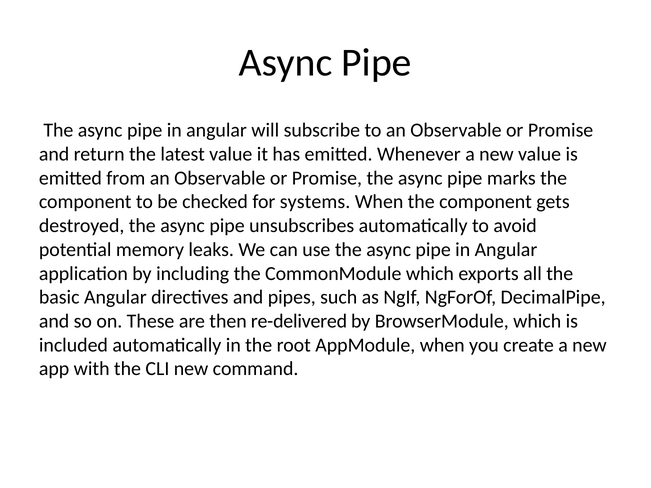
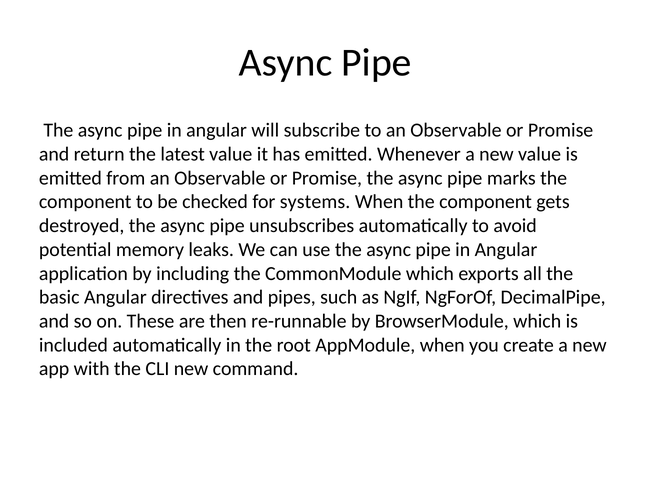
re-delivered: re-delivered -> re-runnable
